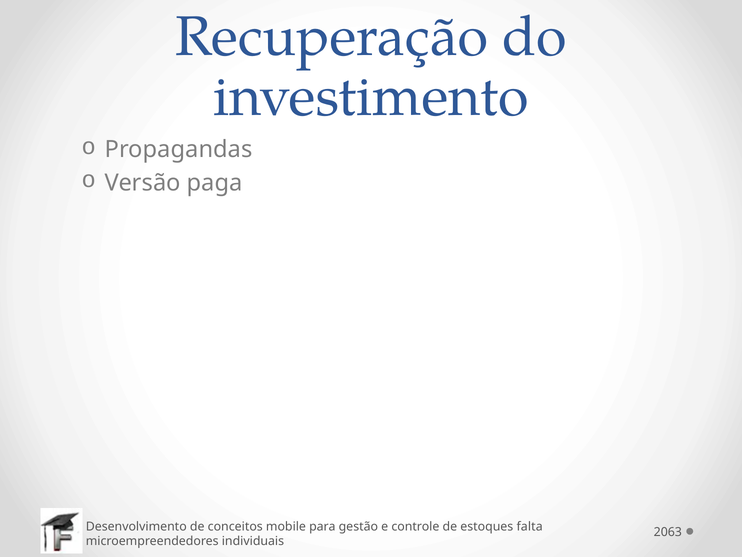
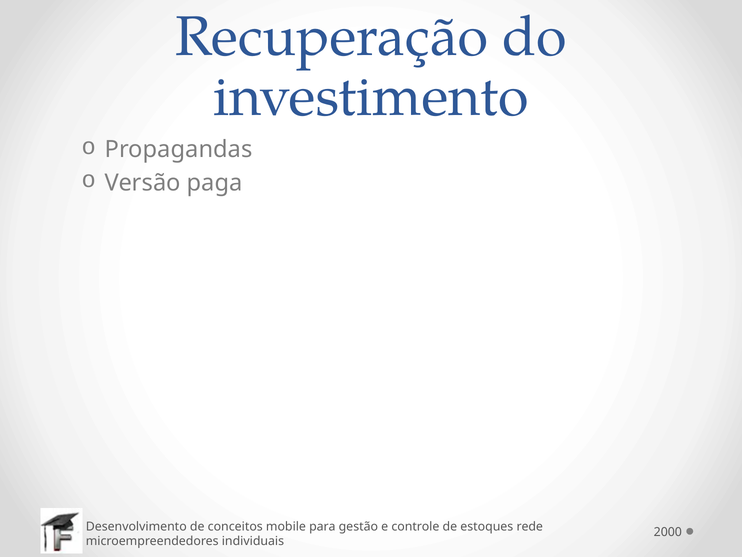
falta: falta -> rede
2063: 2063 -> 2000
